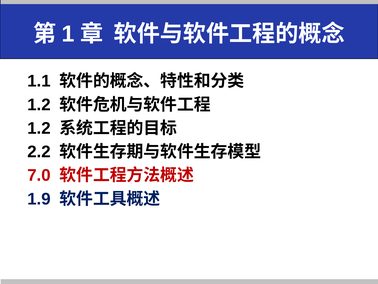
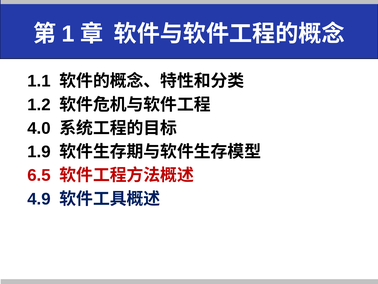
1.2 at (39, 128): 1.2 -> 4.0
2.2: 2.2 -> 1.9
7.0: 7.0 -> 6.5
1.9: 1.9 -> 4.9
